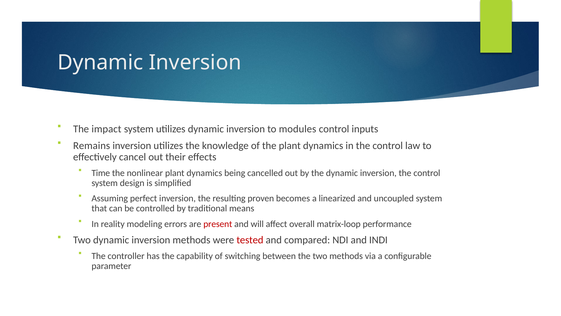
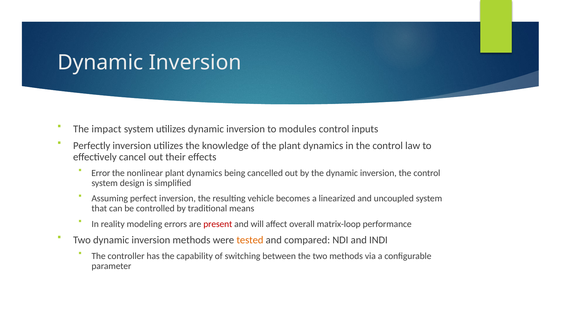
Remains: Remains -> Perfectly
Time: Time -> Error
proven: proven -> vehicle
tested colour: red -> orange
